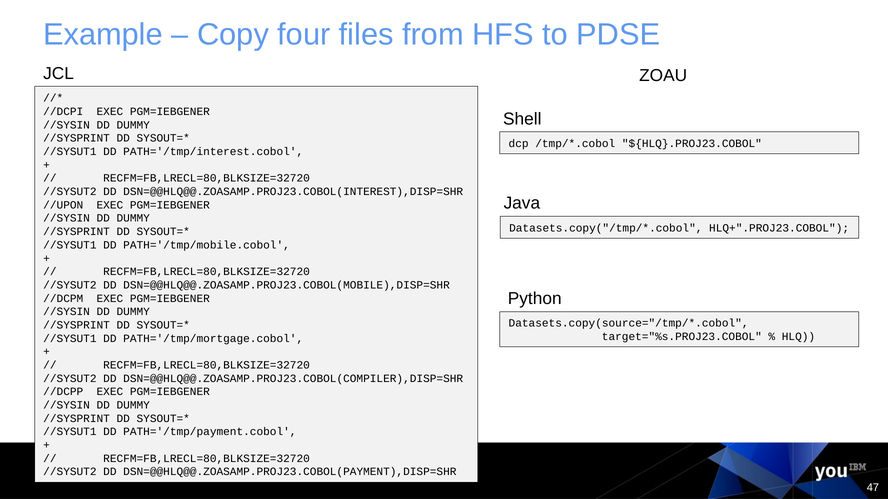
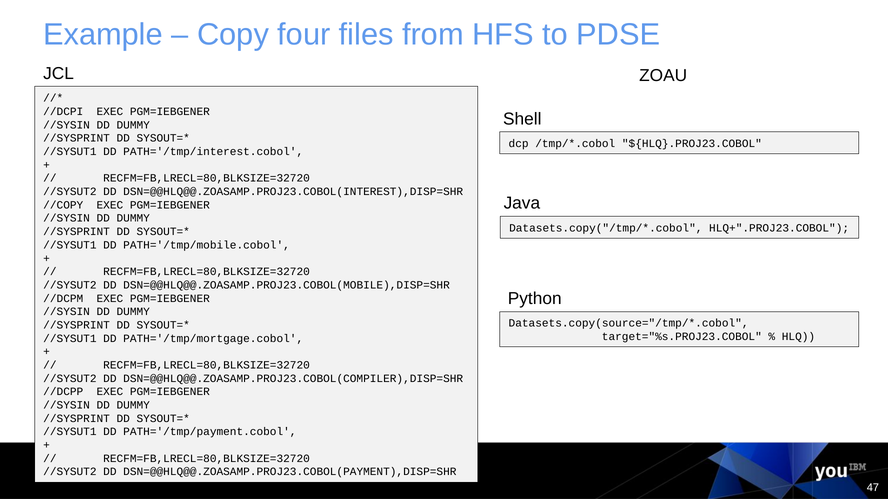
//UPON: //UPON -> //COPY
